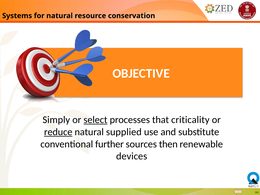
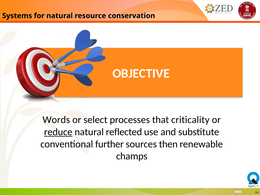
Simply: Simply -> Words
select underline: present -> none
supplied: supplied -> reflected
devices: devices -> champs
